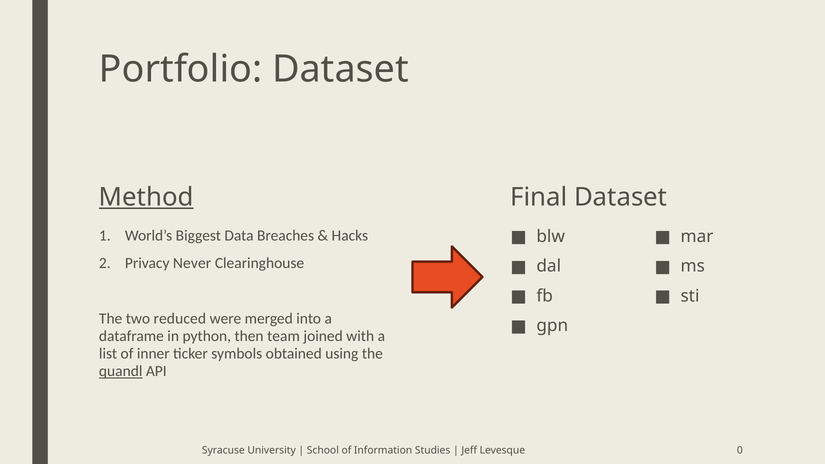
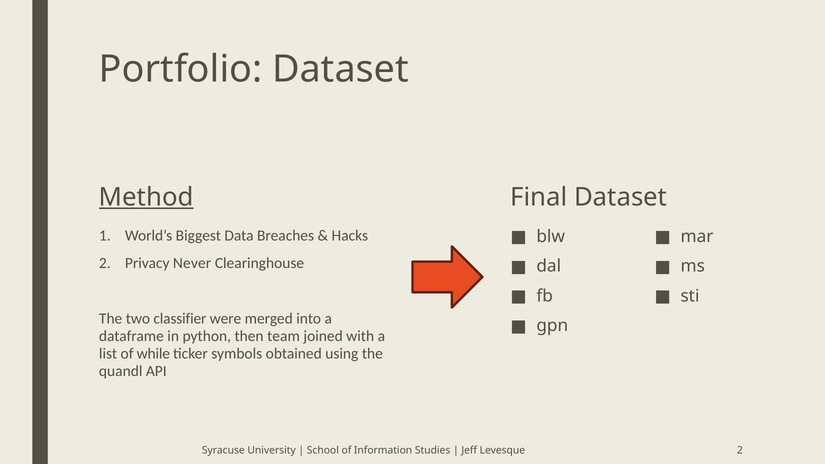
reduced: reduced -> classifier
inner: inner -> while
quandl underline: present -> none
Levesque 0: 0 -> 2
